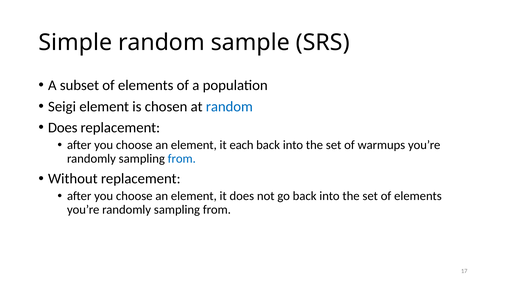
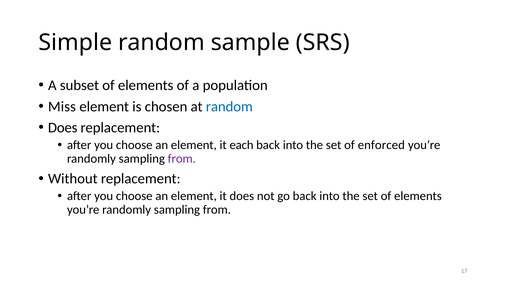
Seigi: Seigi -> Miss
warmups: warmups -> enforced
from at (182, 159) colour: blue -> purple
